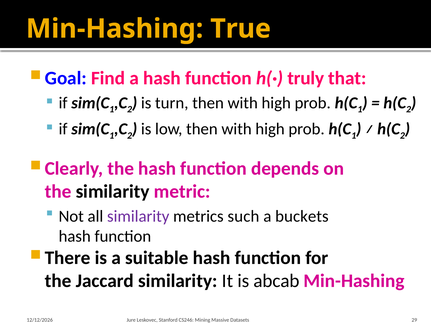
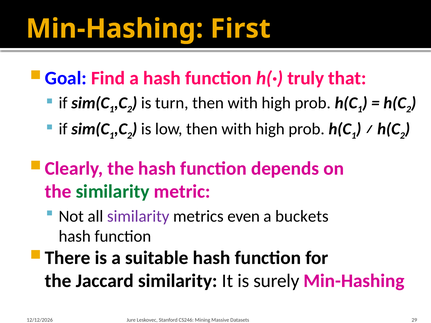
True: True -> First
similarity at (113, 192) colour: black -> green
such: such -> even
abcab: abcab -> surely
